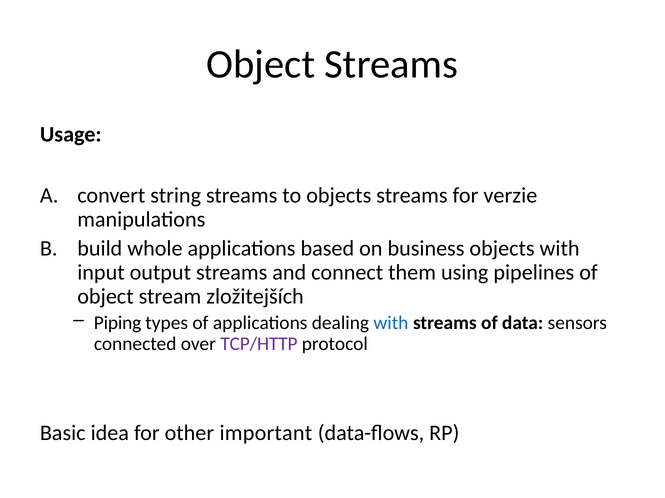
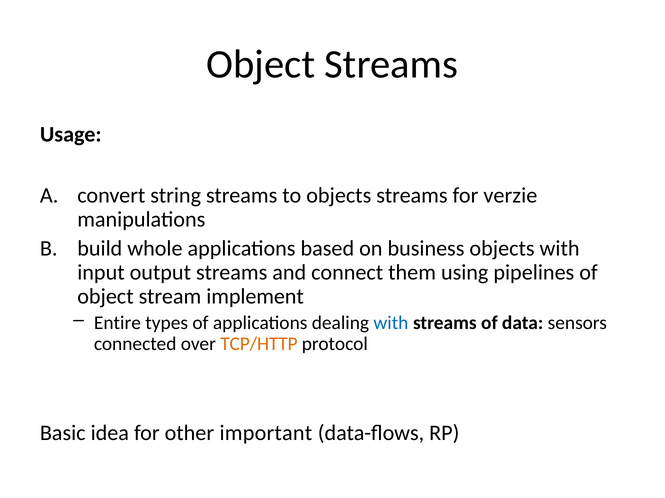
zložitejších: zložitejších -> implement
Piping: Piping -> Entire
TCP/HTTP colour: purple -> orange
